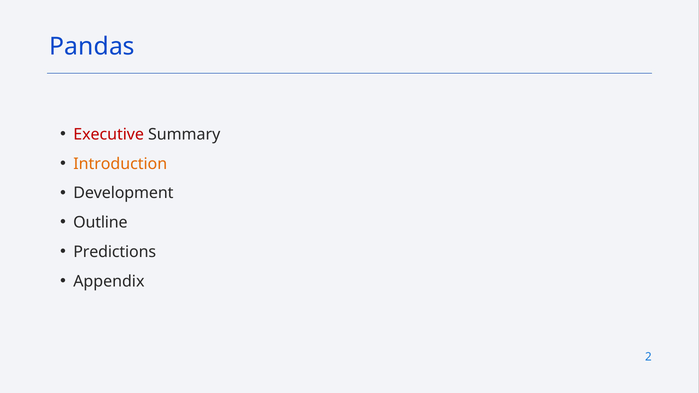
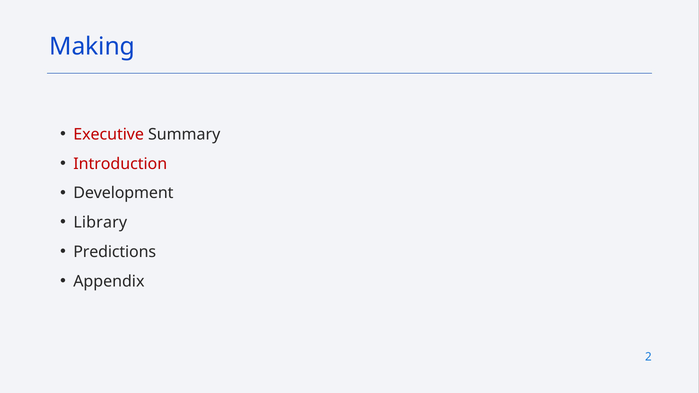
Pandas: Pandas -> Making
Introduction colour: orange -> red
Outline: Outline -> Library
